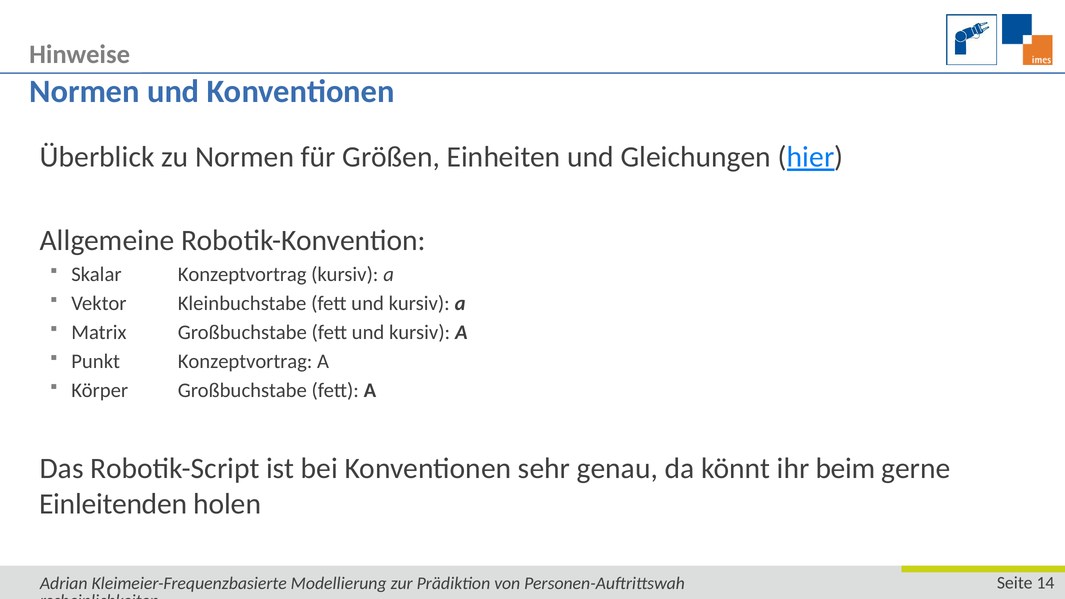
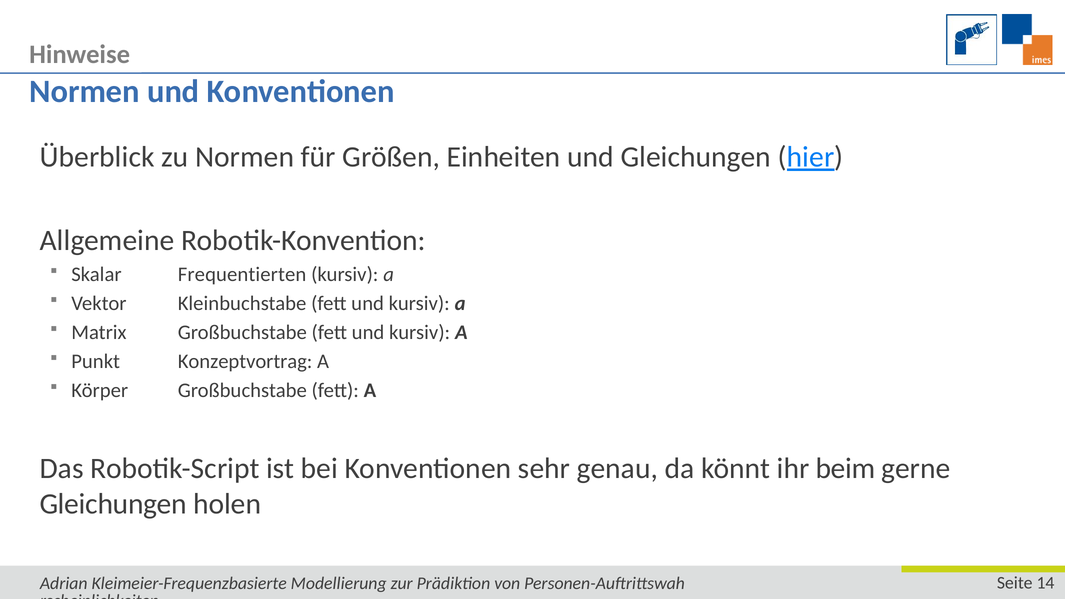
Skalar Konzeptvortrag: Konzeptvortrag -> Frequentierten
Einleitenden at (113, 504): Einleitenden -> Gleichungen
